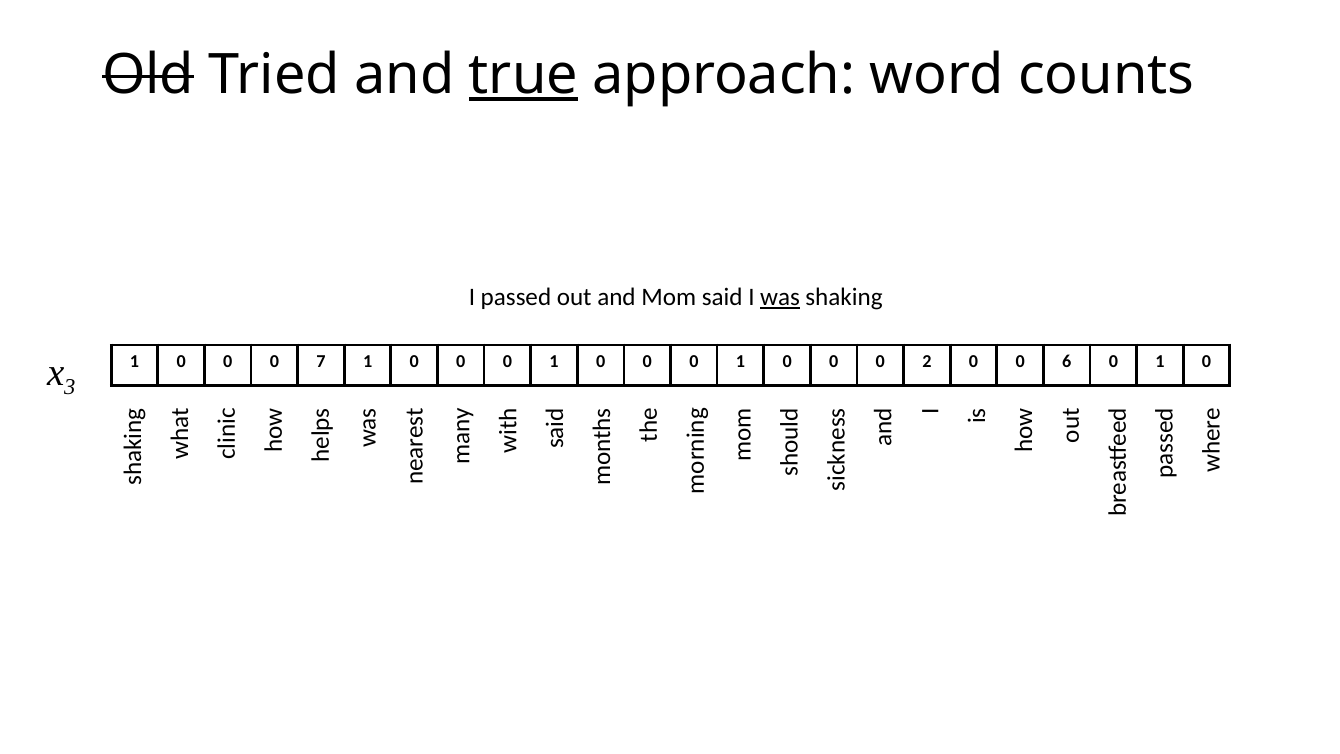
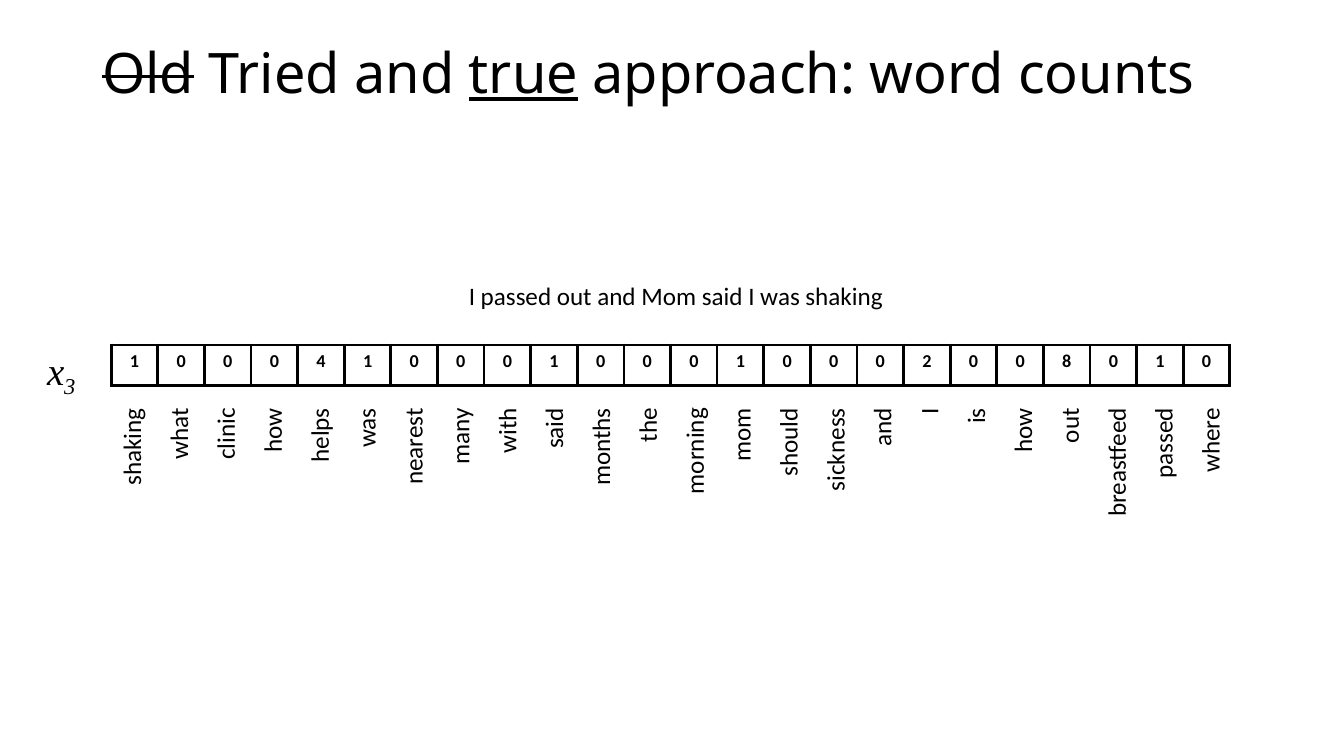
was underline: present -> none
7: 7 -> 4
6: 6 -> 8
